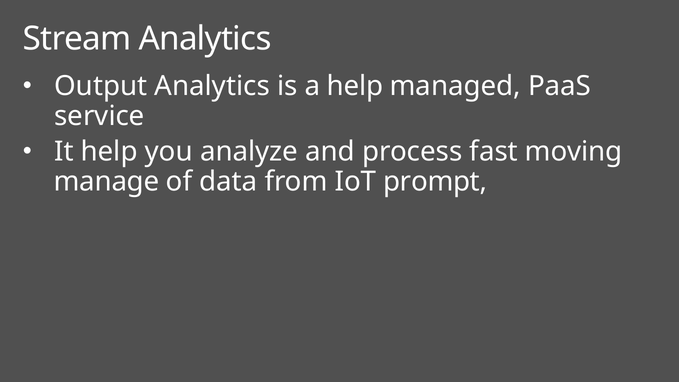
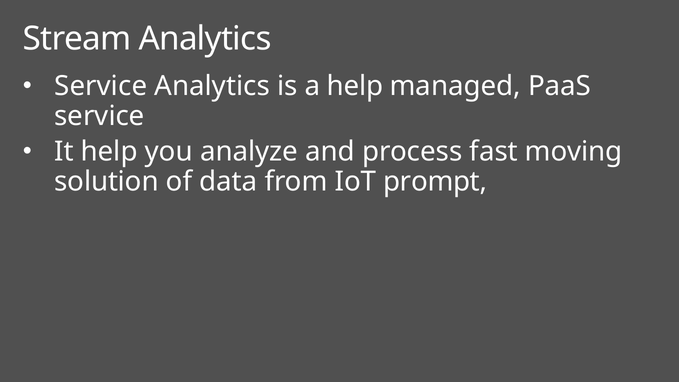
Output at (101, 86): Output -> Service
manage: manage -> solution
